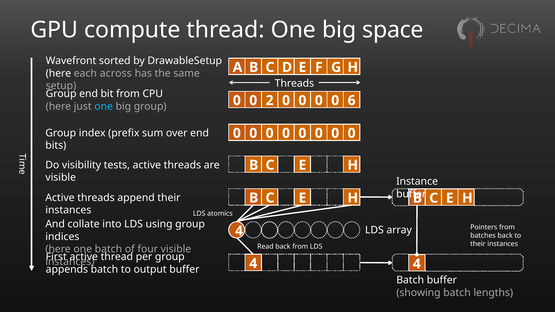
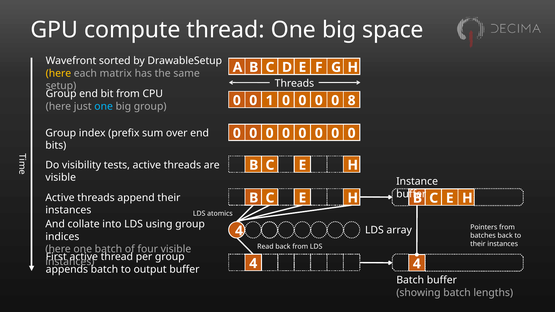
here at (58, 73) colour: white -> yellow
across: across -> matrix
2: 2 -> 1
6: 6 -> 8
